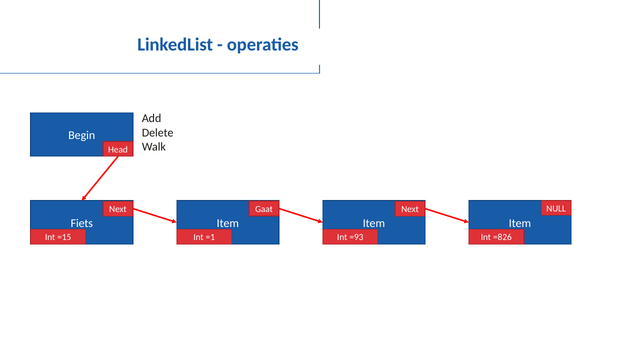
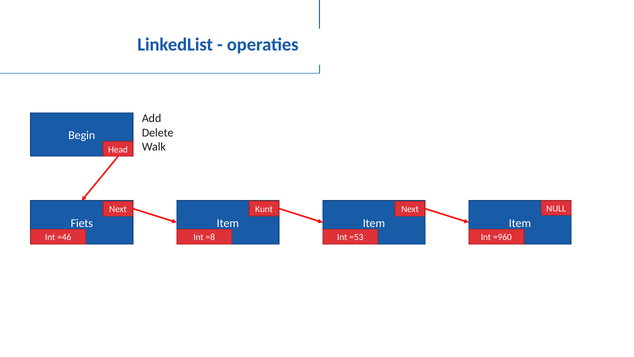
Gaat: Gaat -> Kunt
=15: =15 -> =46
=1: =1 -> =8
=93: =93 -> =53
=826: =826 -> =960
